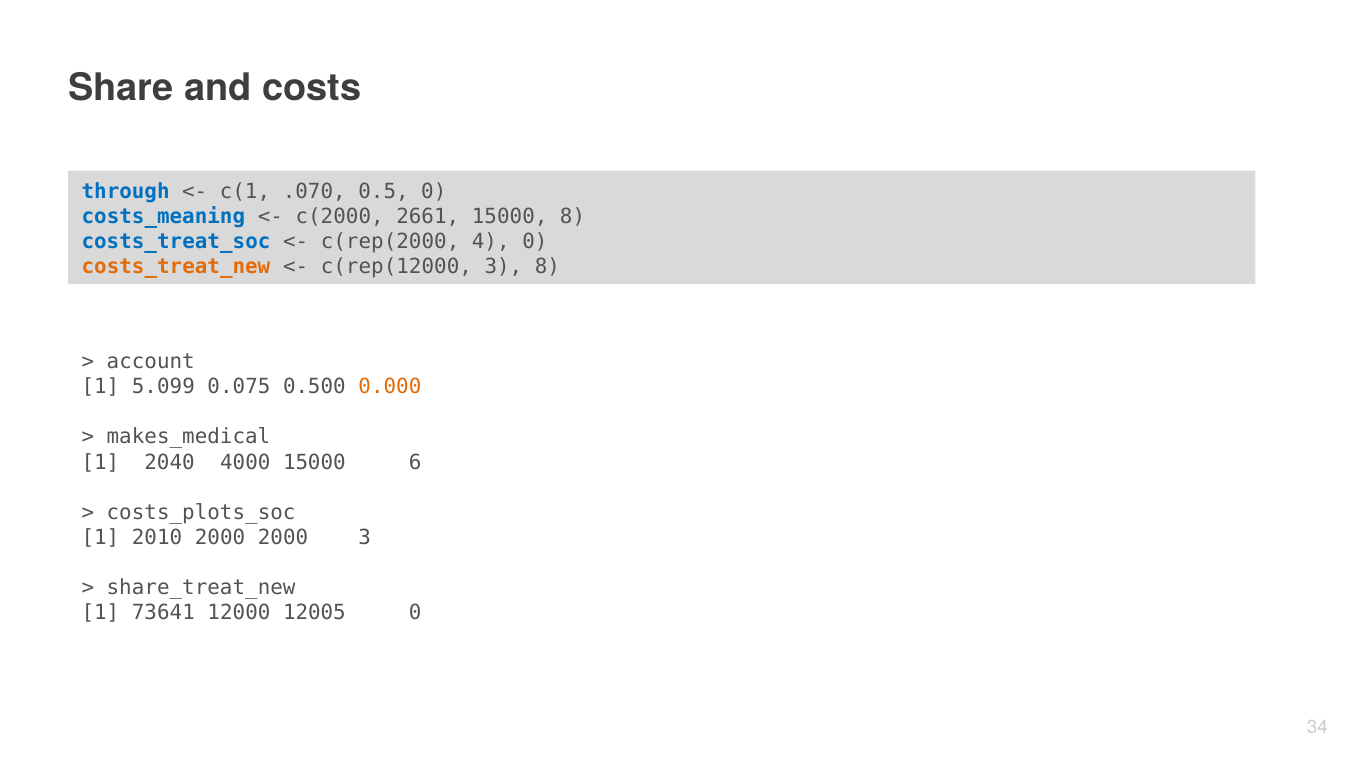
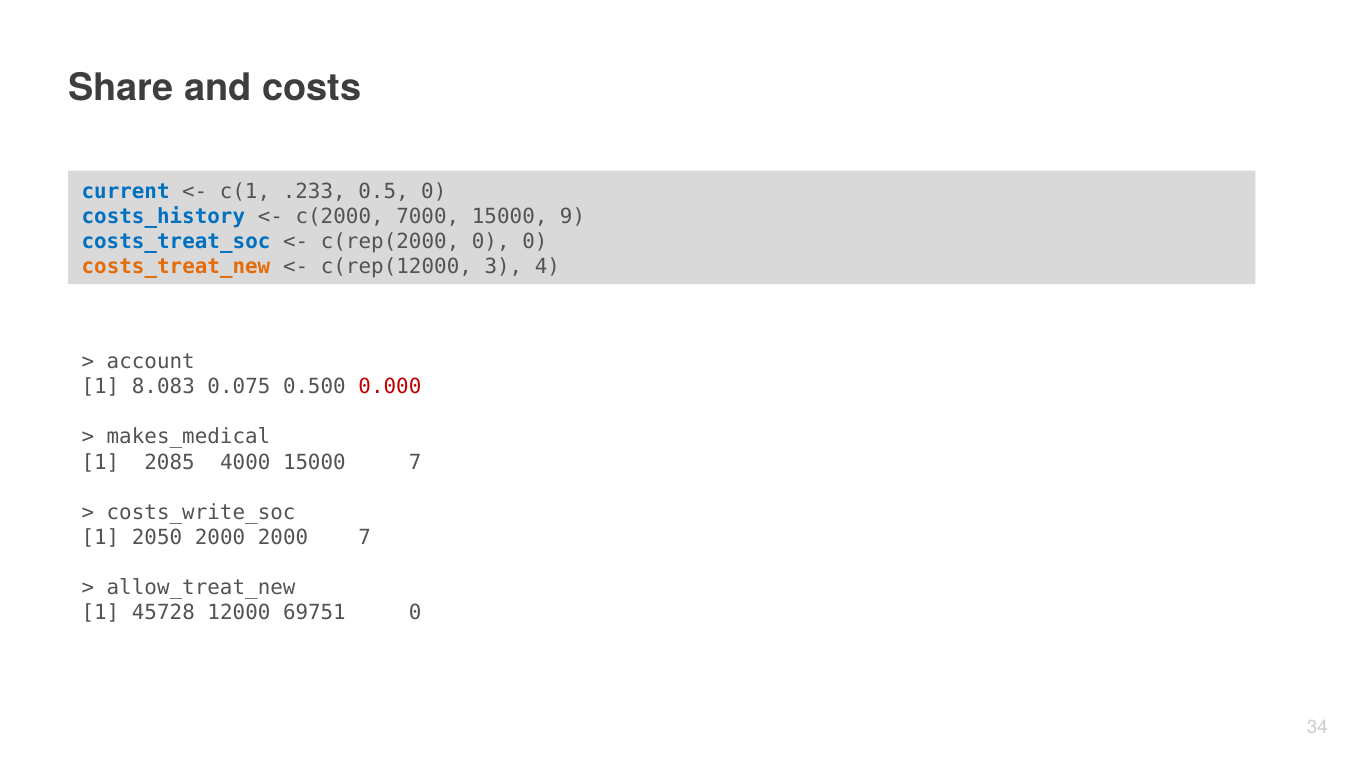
through: through -> current
.070: .070 -> .233
costs_meaning: costs_meaning -> costs_history
2661: 2661 -> 7000
15000 8: 8 -> 9
c(rep(2000 4: 4 -> 0
3 8: 8 -> 4
5.099: 5.099 -> 8.083
0.000 colour: orange -> red
2040: 2040 -> 2085
15000 6: 6 -> 7
costs_plots_soc: costs_plots_soc -> costs_write_soc
2010: 2010 -> 2050
2000 3: 3 -> 7
share_treat_new: share_treat_new -> allow_treat_new
73641: 73641 -> 45728
12005: 12005 -> 69751
